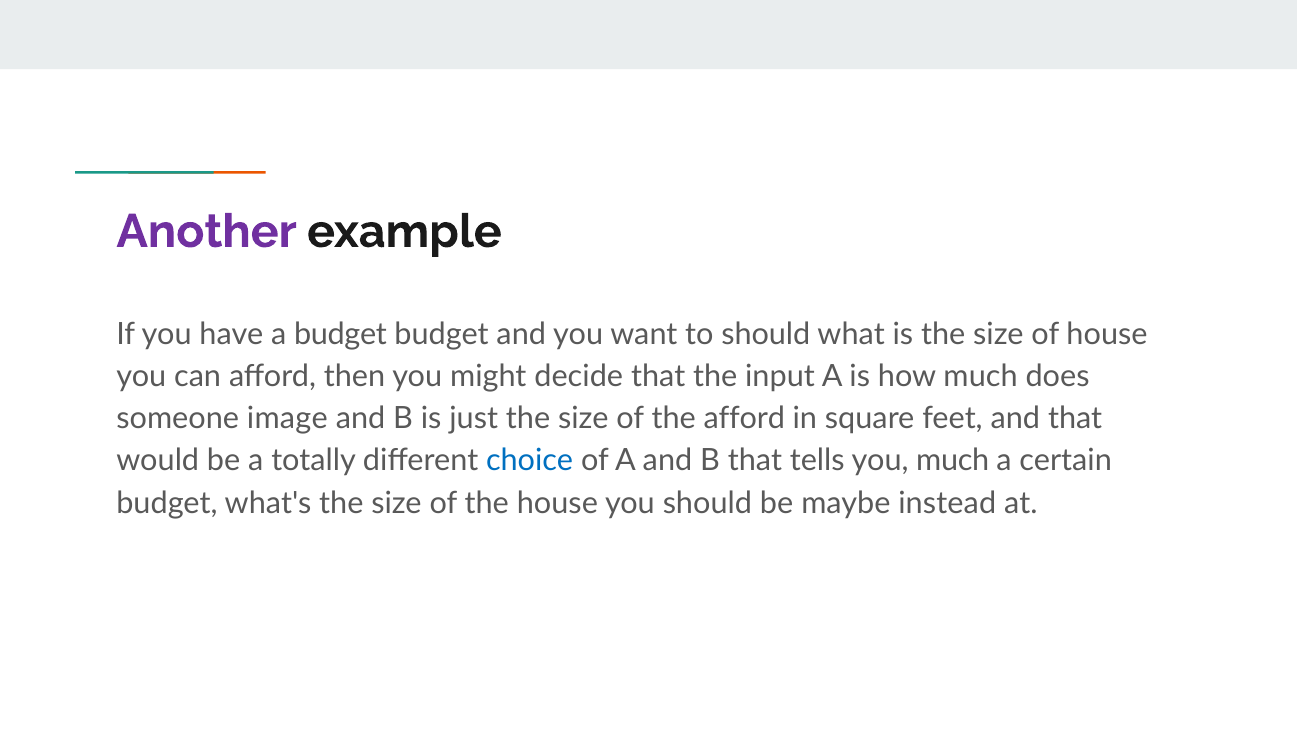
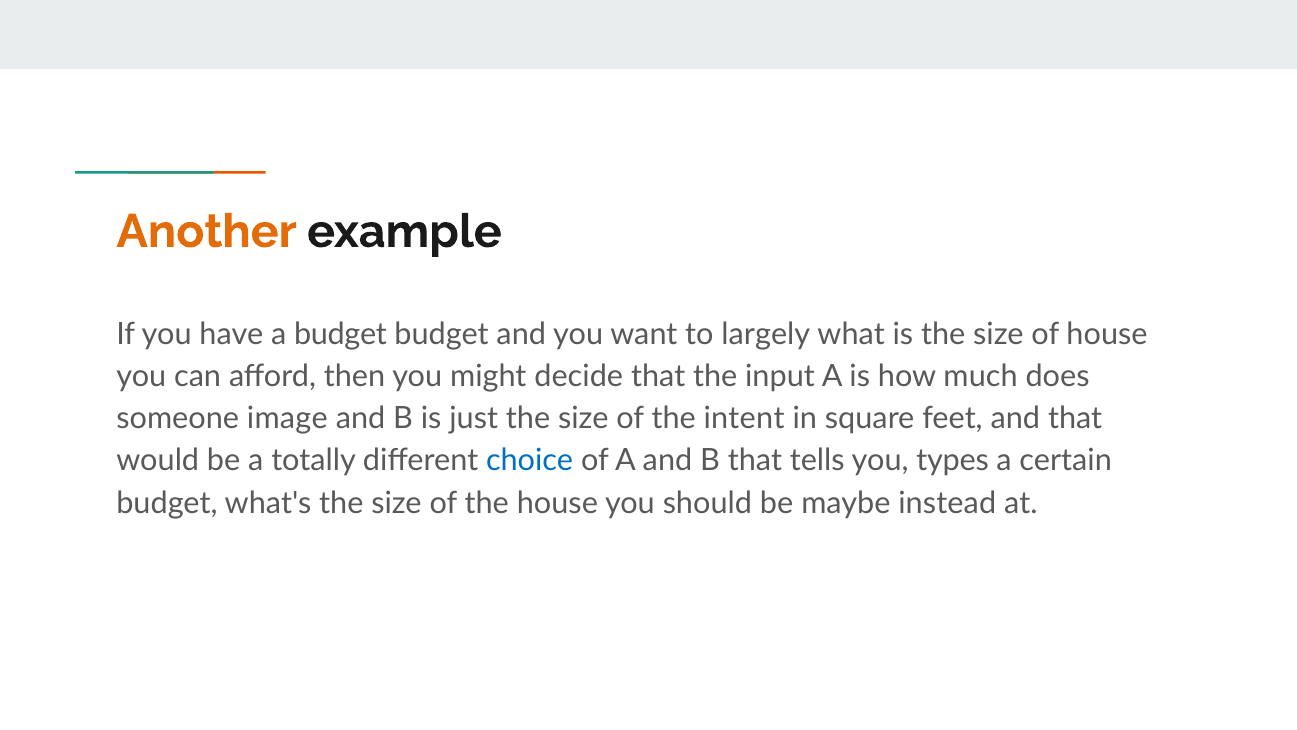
Another colour: purple -> orange
to should: should -> largely
the afford: afford -> intent
you much: much -> types
